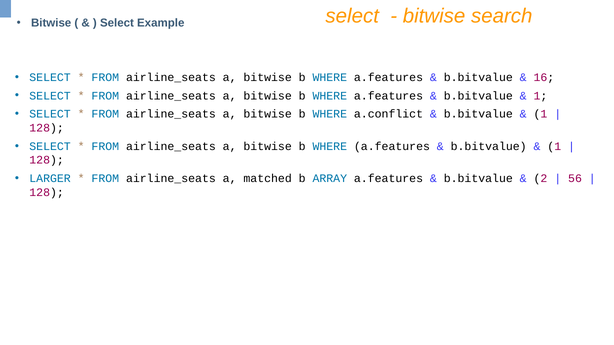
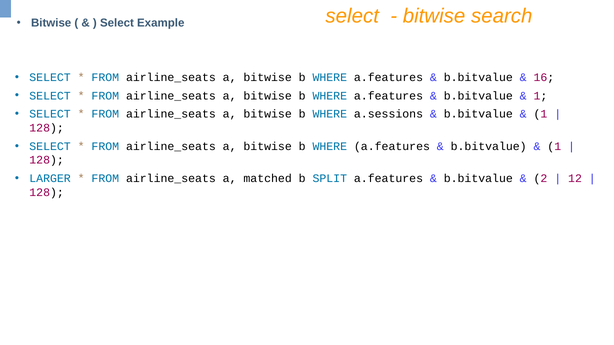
a.conflict: a.conflict -> a.sessions
ARRAY: ARRAY -> SPLIT
56: 56 -> 12
